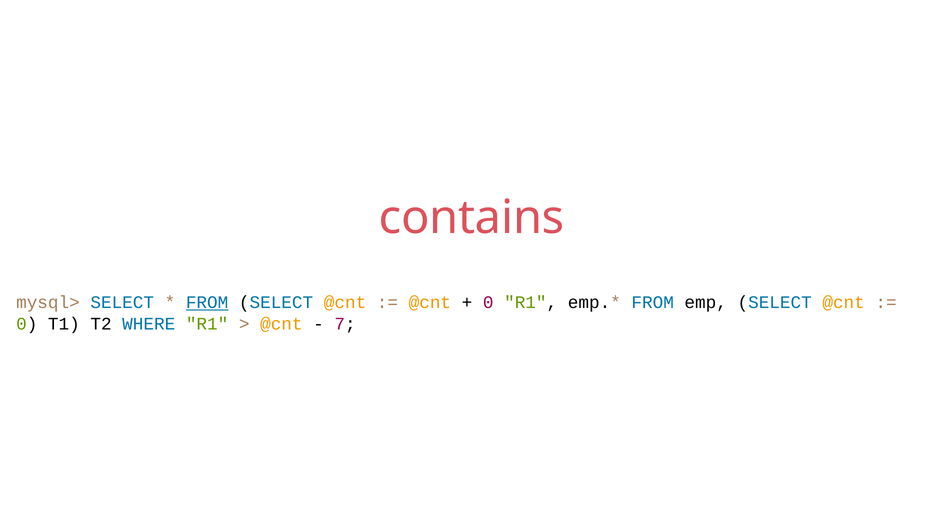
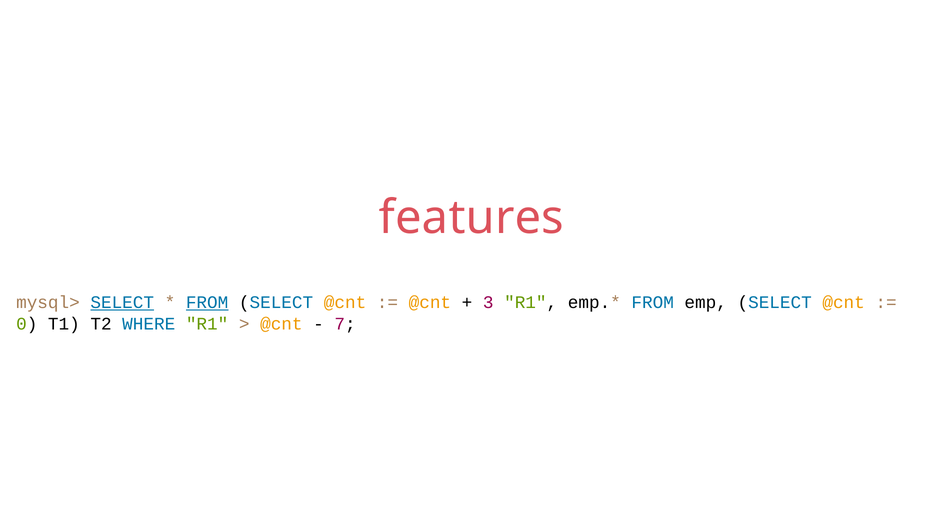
contains: contains -> features
SELECT at (122, 303) underline: none -> present
0 at (488, 303): 0 -> 3
